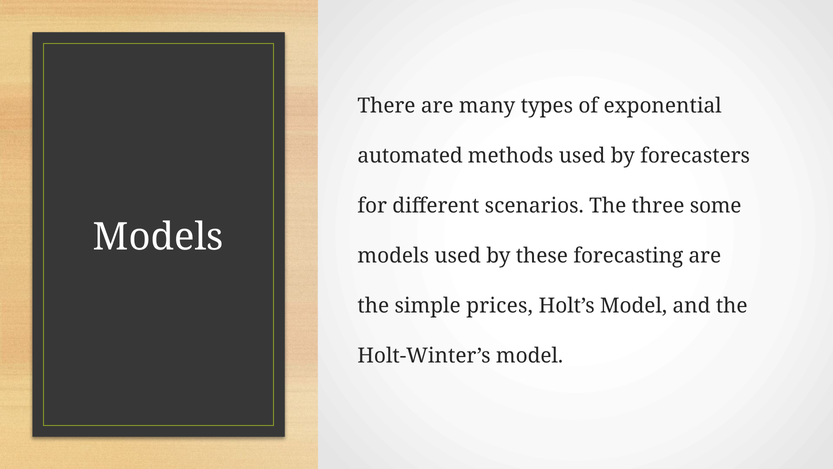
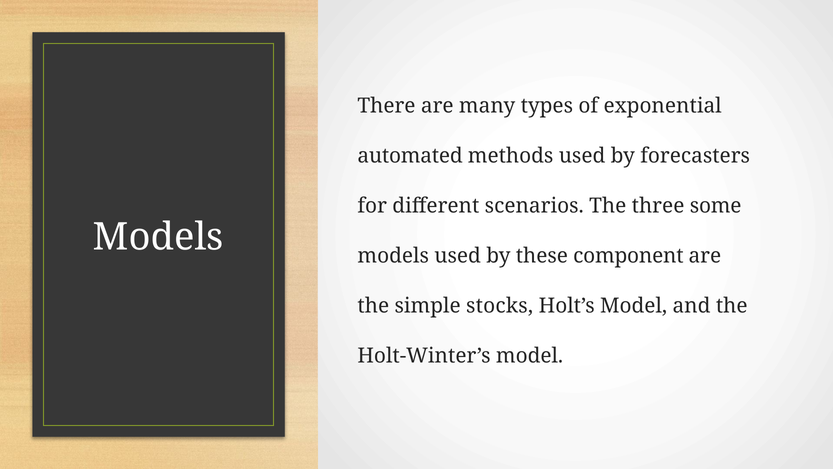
forecasting: forecasting -> component
prices: prices -> stocks
